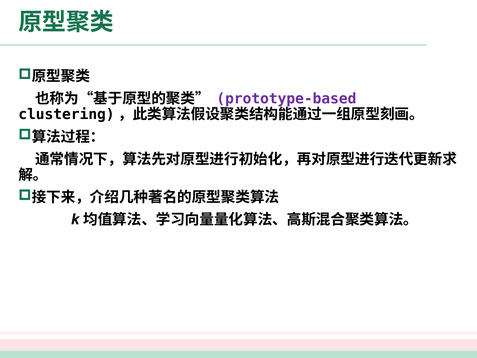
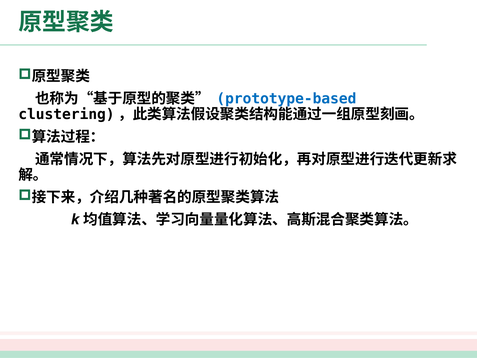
prototype-based colour: purple -> blue
